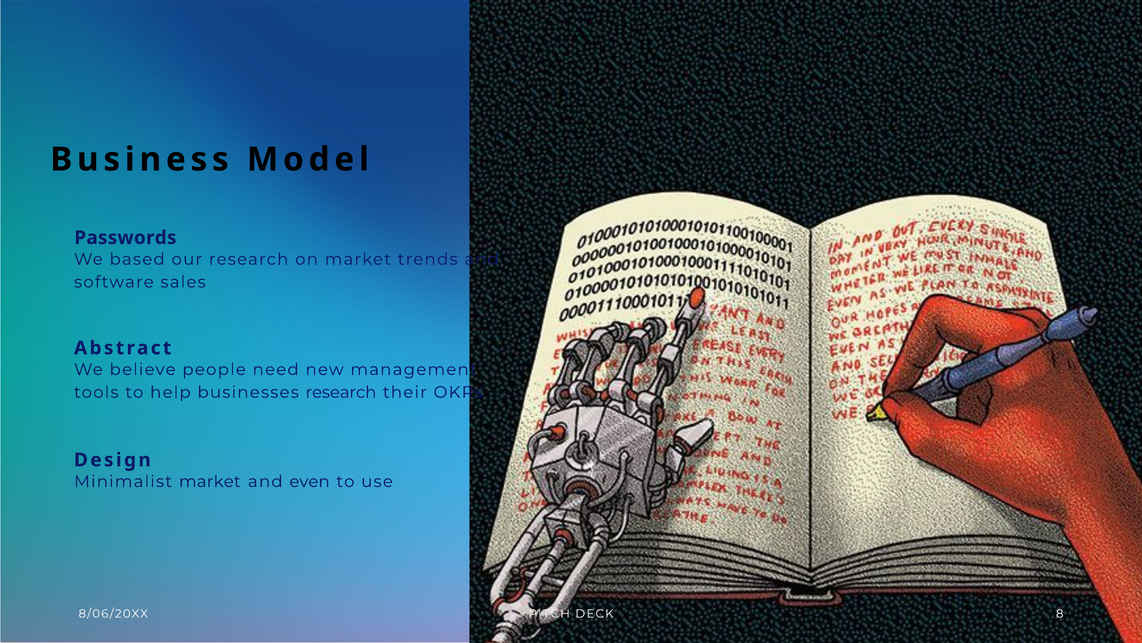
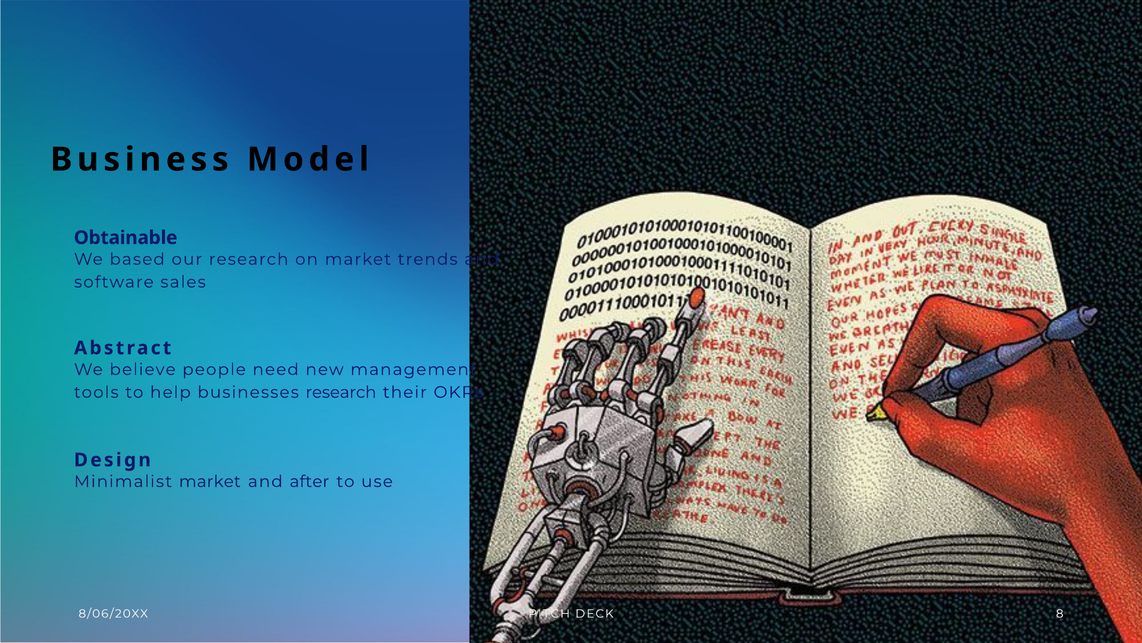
Passwords: Passwords -> Obtainable
even: even -> after
